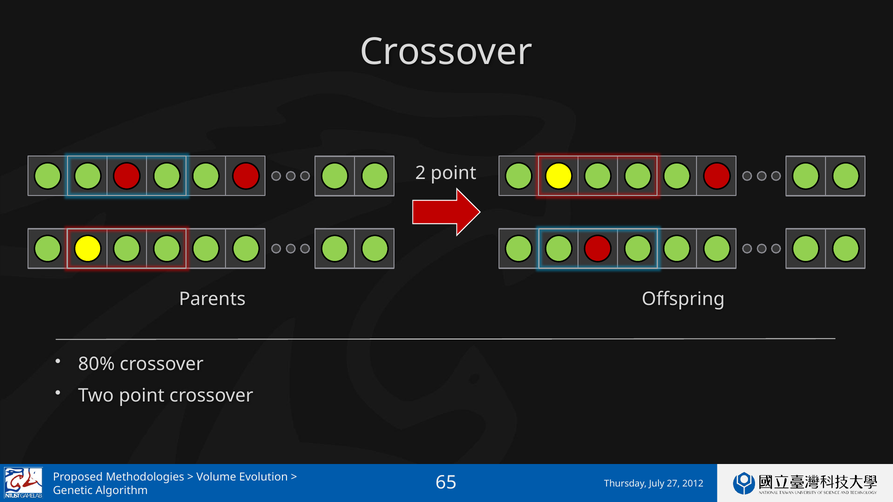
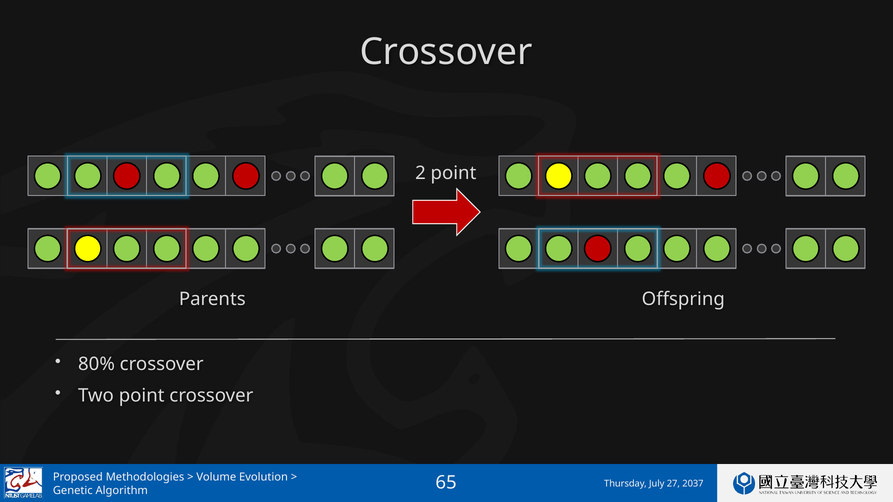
2012: 2012 -> 2037
